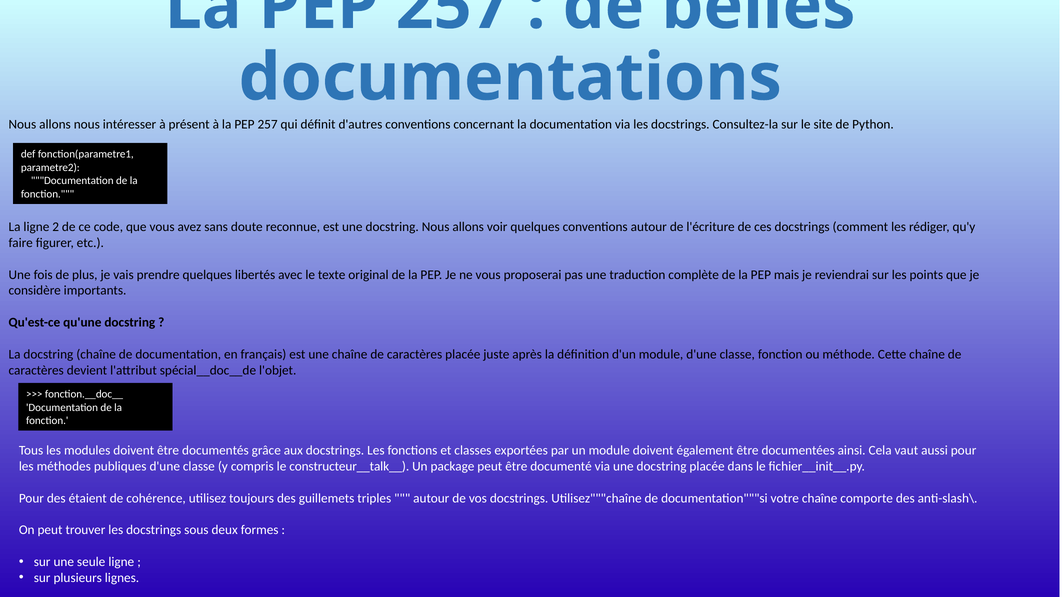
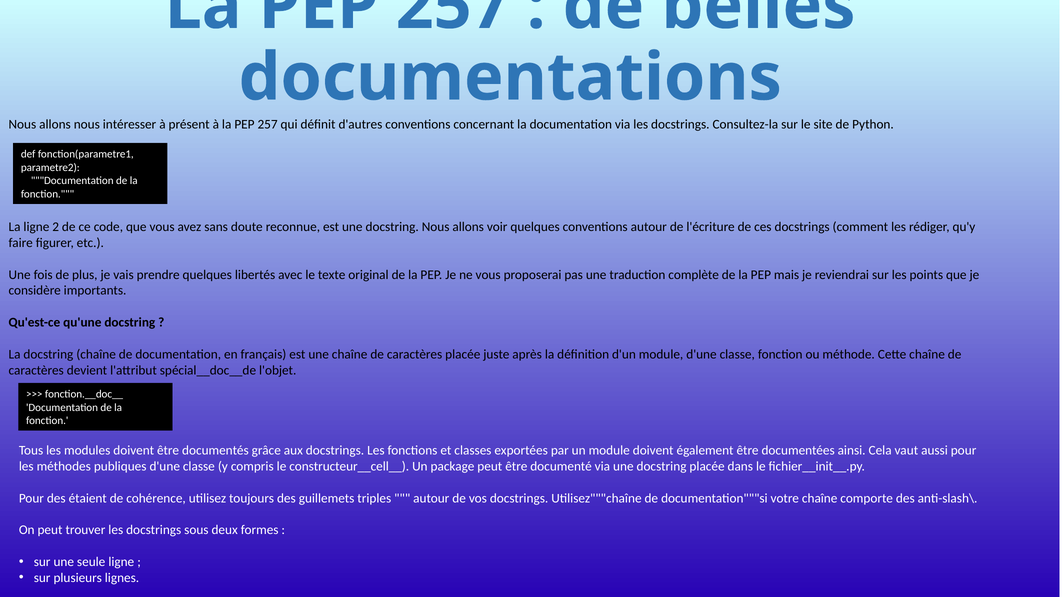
constructeur__talk__: constructeur__talk__ -> constructeur__cell__
